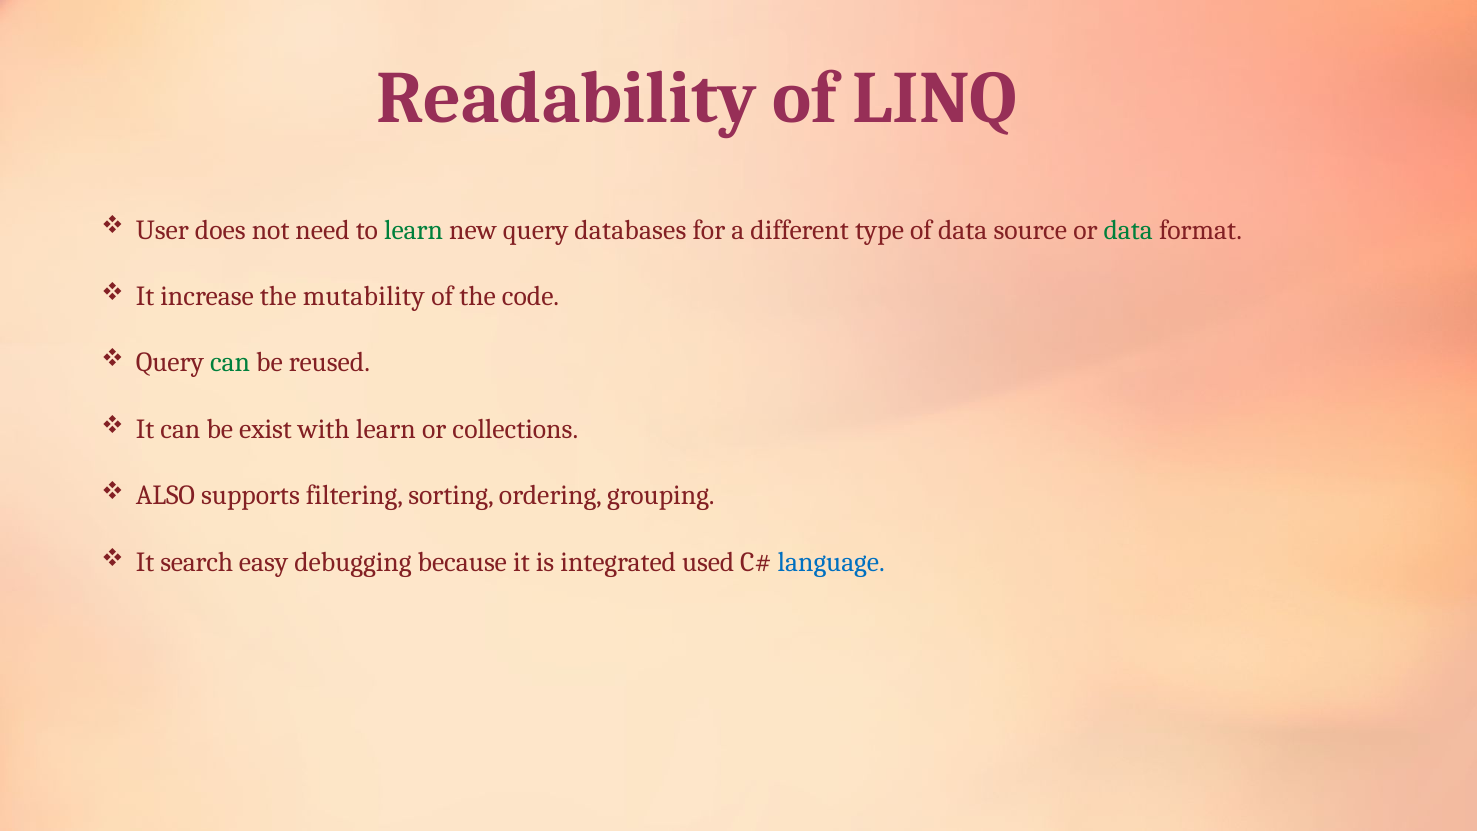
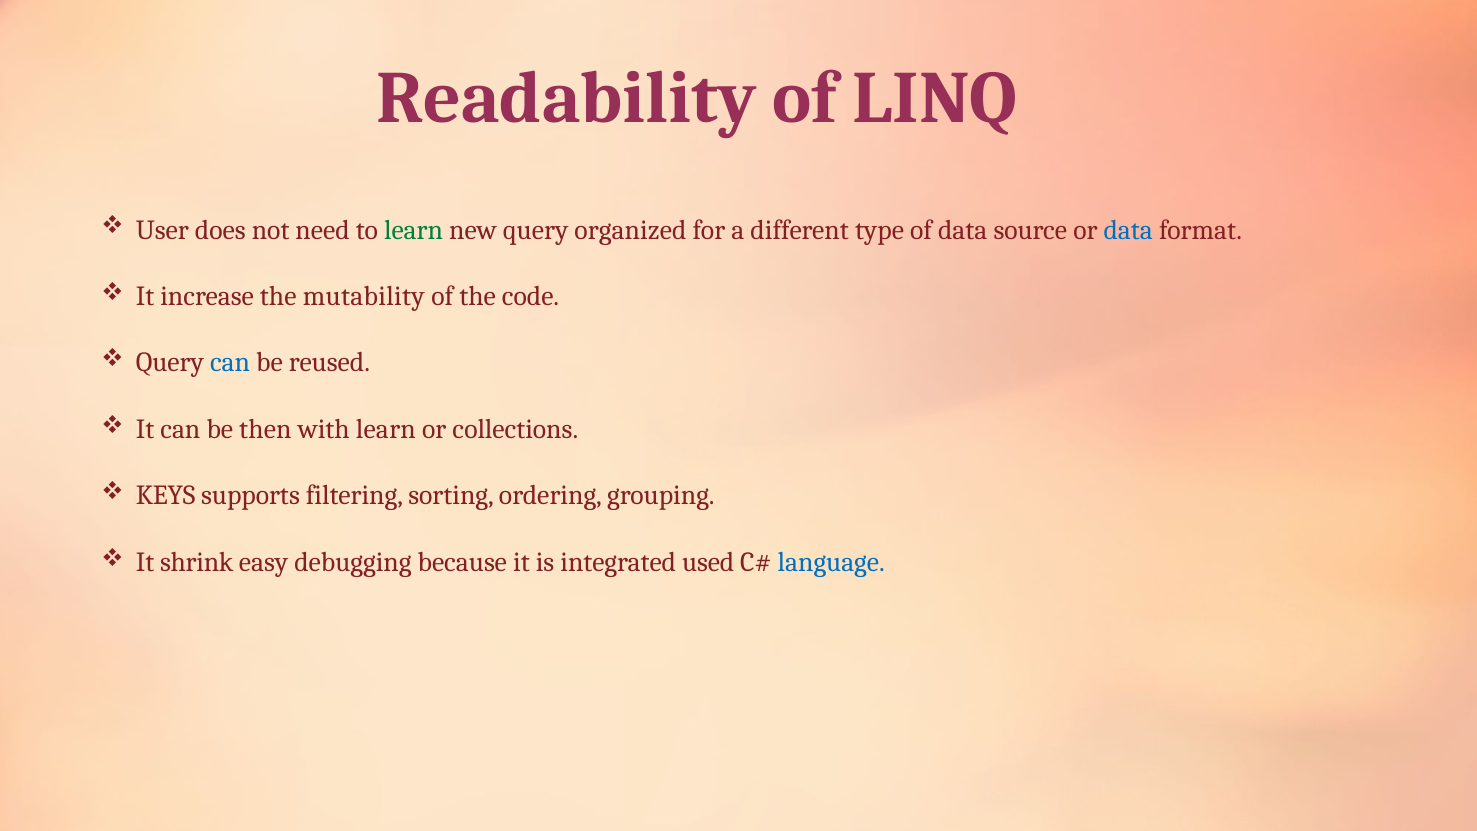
databases: databases -> organized
data at (1128, 230) colour: green -> blue
can at (230, 363) colour: green -> blue
exist: exist -> then
ALSO: ALSO -> KEYS
search: search -> shrink
